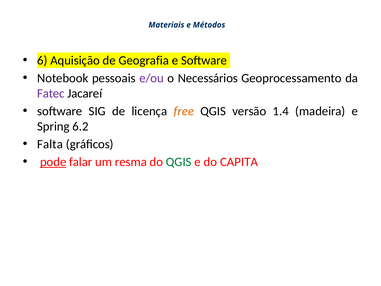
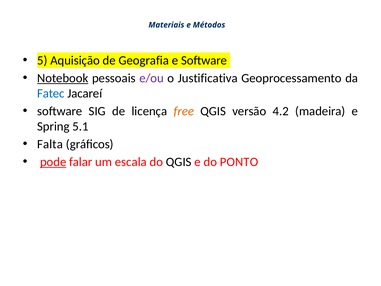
6: 6 -> 5
Notebook underline: none -> present
Necessários: Necessários -> Justificativa
Fatec colour: purple -> blue
1.4: 1.4 -> 4.2
6.2: 6.2 -> 5.1
resma: resma -> escala
QGIS at (179, 162) colour: green -> black
CAPITA: CAPITA -> PONTO
